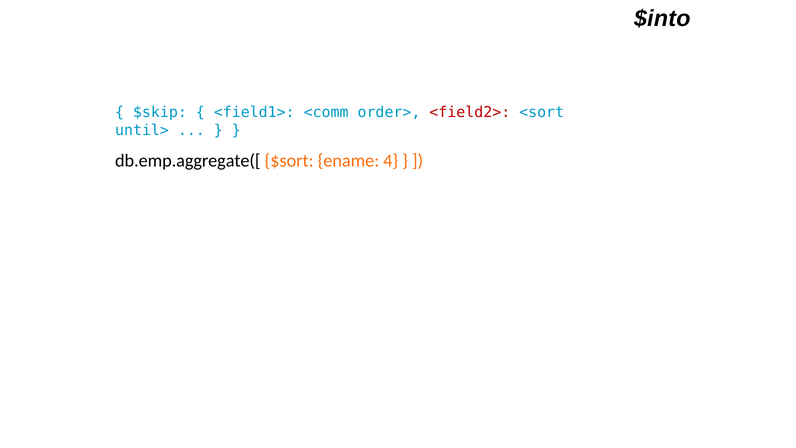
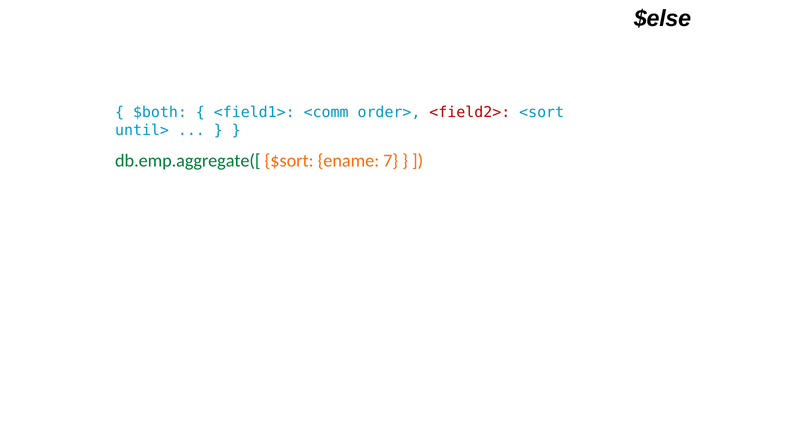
$into: $into -> $else
$skip: $skip -> $both
db.emp.aggregate([ colour: black -> green
4: 4 -> 7
